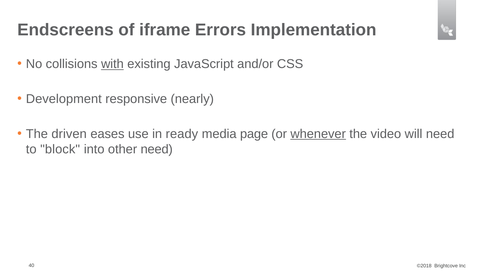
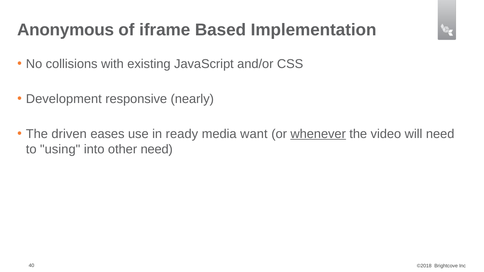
Endscreens: Endscreens -> Anonymous
Errors: Errors -> Based
with underline: present -> none
page: page -> want
block: block -> using
